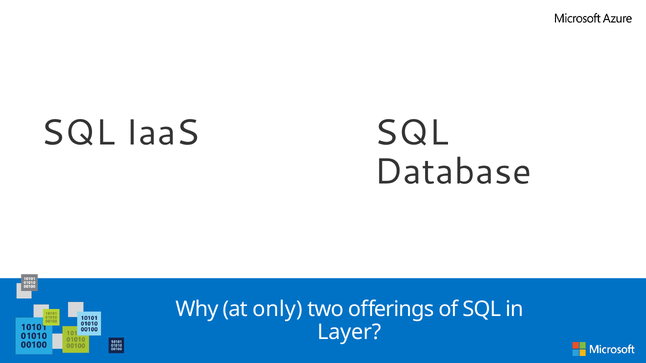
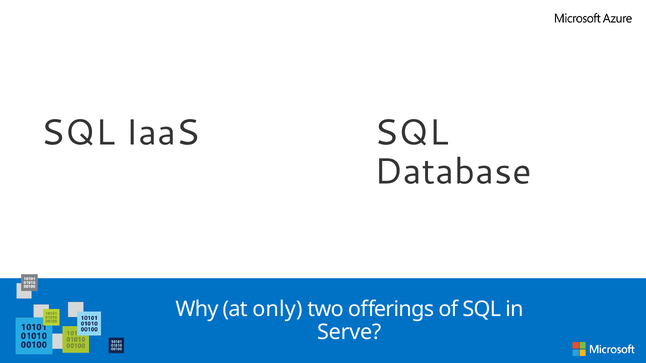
Layer: Layer -> Serve
